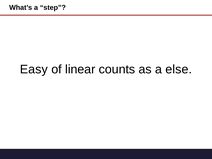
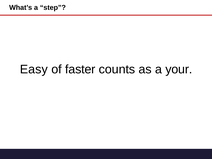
linear: linear -> faster
else: else -> your
